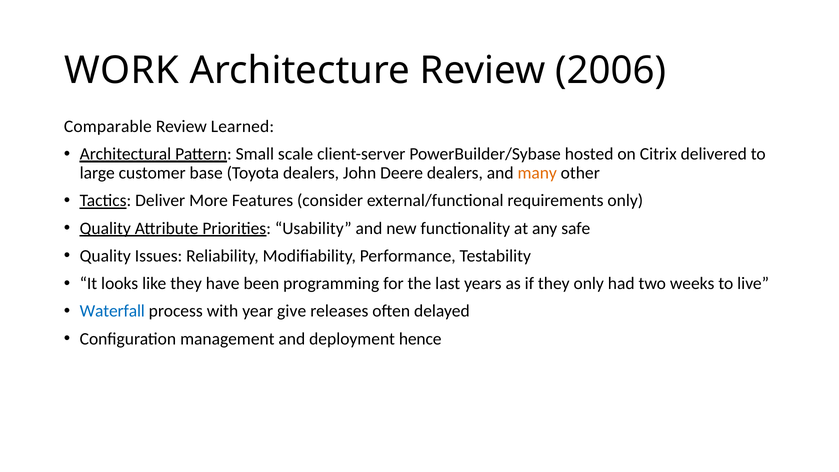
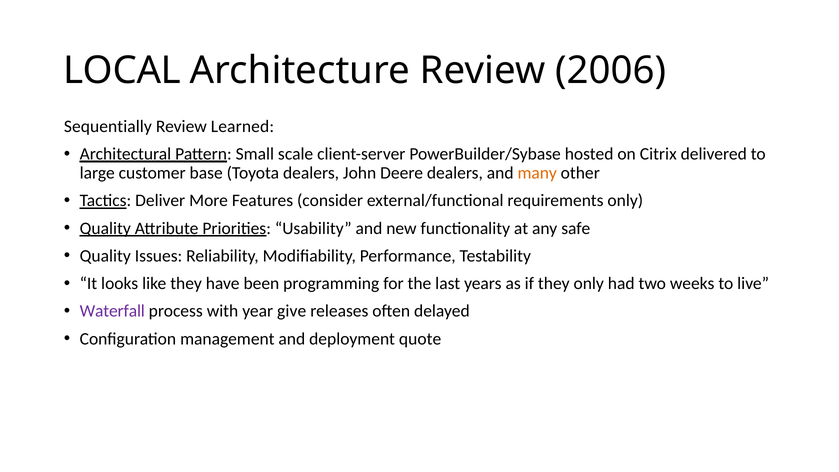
WORK: WORK -> LOCAL
Comparable: Comparable -> Sequentially
Waterfall colour: blue -> purple
hence: hence -> quote
